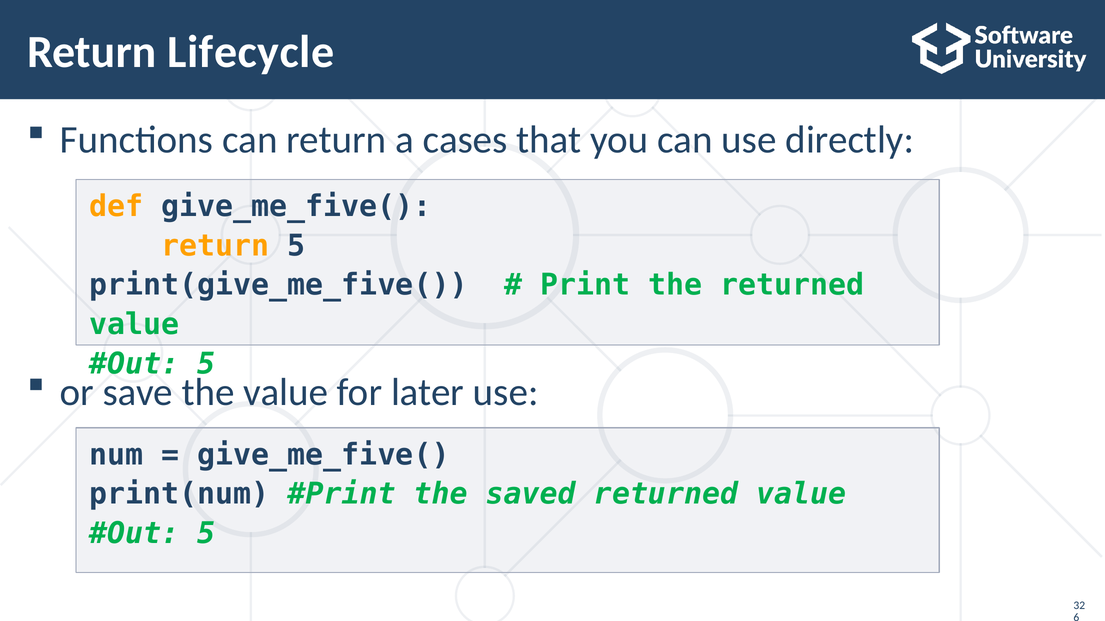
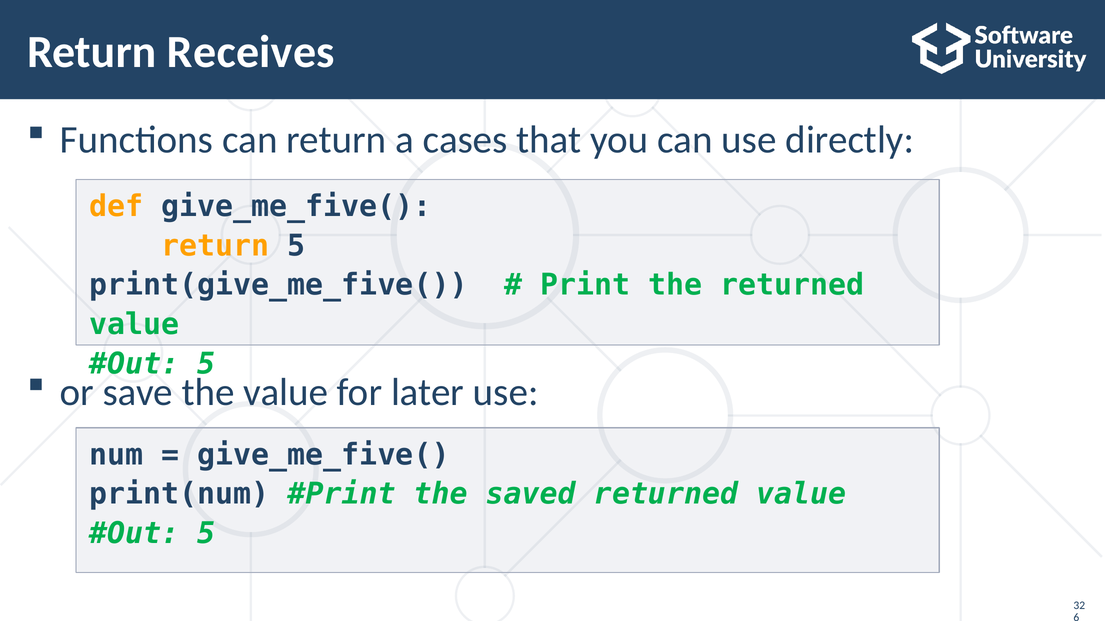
Lifecycle: Lifecycle -> Receives
